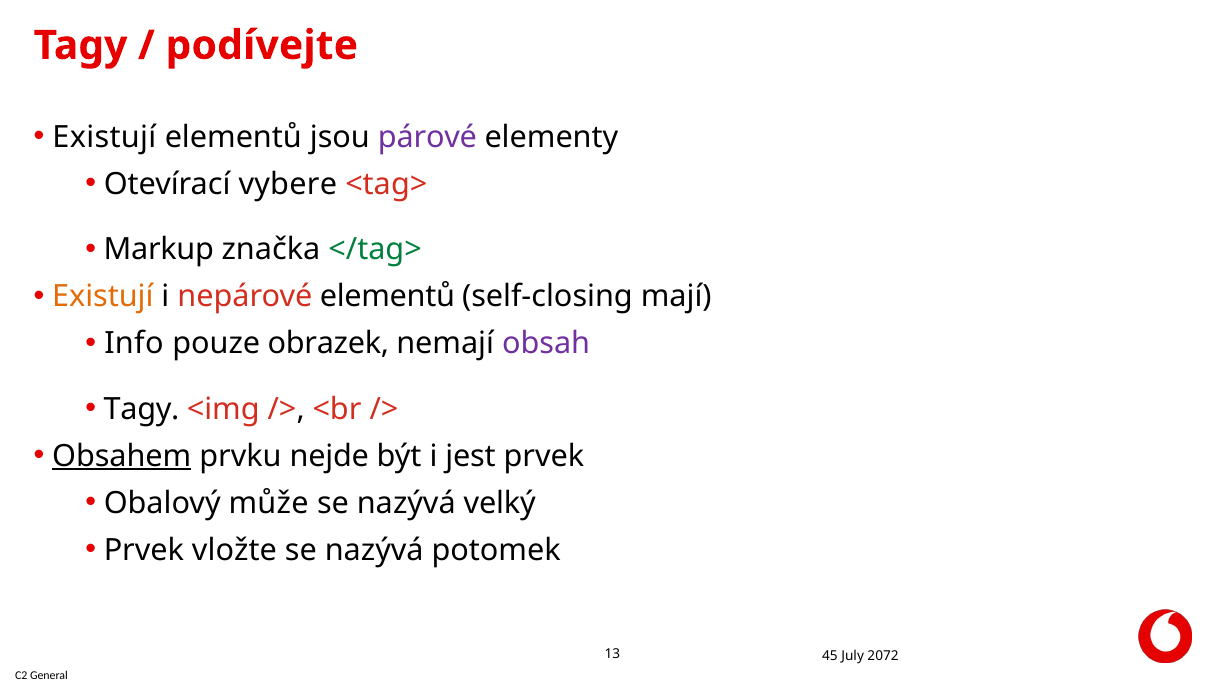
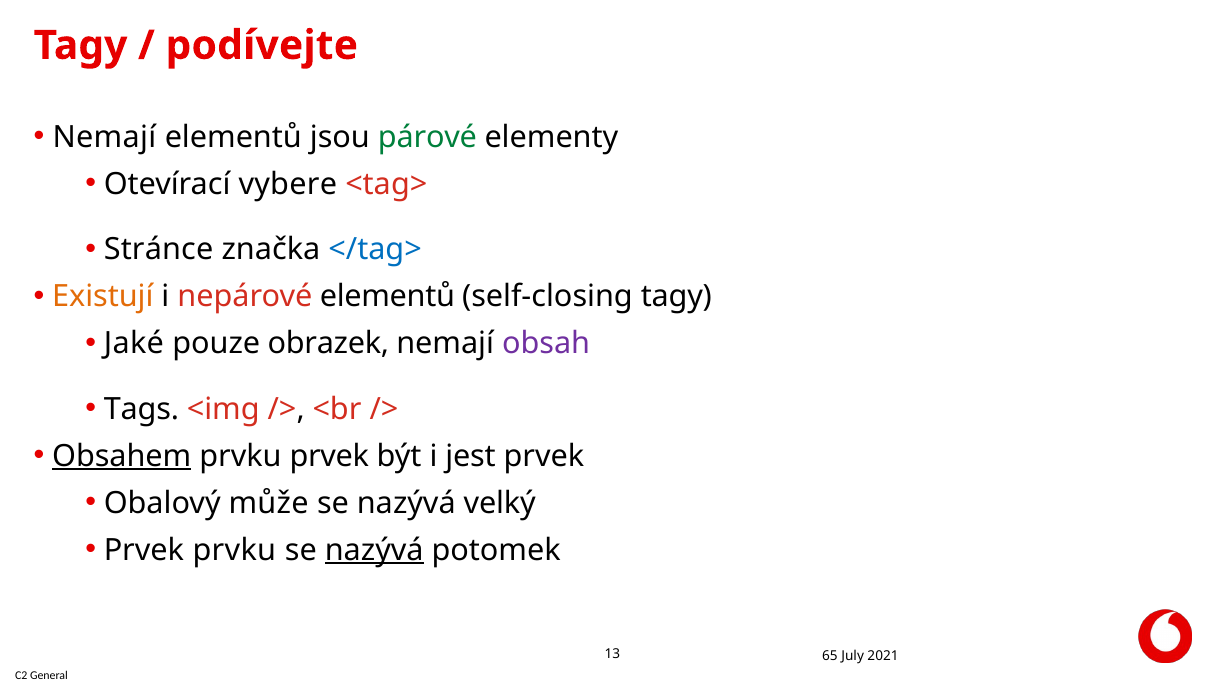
Existují at (104, 137): Existují -> Nemají
párové colour: purple -> green
Markup: Markup -> Stránce
</tag> colour: green -> blue
self-closing mají: mají -> tagy
Info: Info -> Jaké
Tagy at (142, 409): Tagy -> Tags
prvku nejde: nejde -> prvek
Prvek vložte: vložte -> prvku
nazývá at (374, 550) underline: none -> present
45: 45 -> 65
2072: 2072 -> 2021
